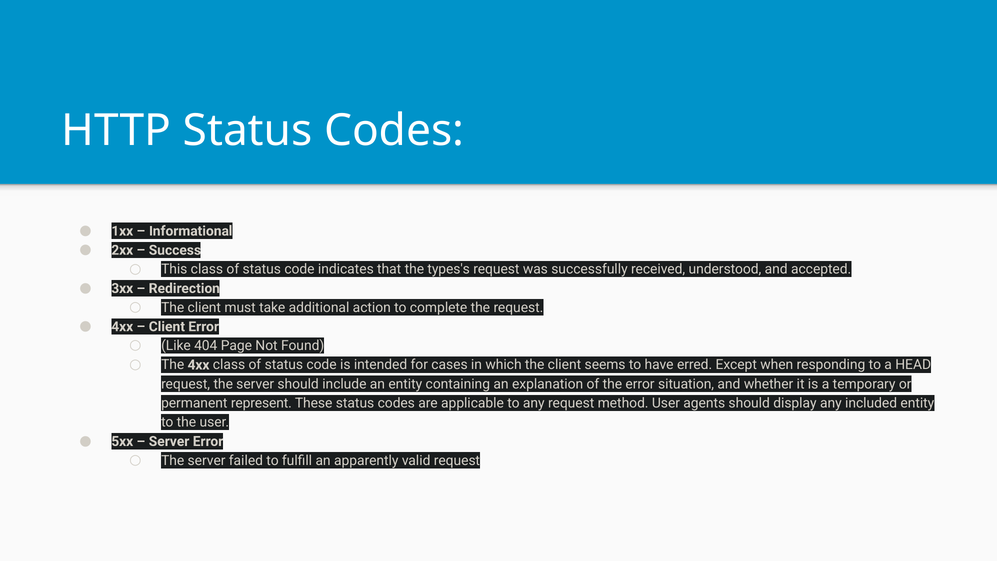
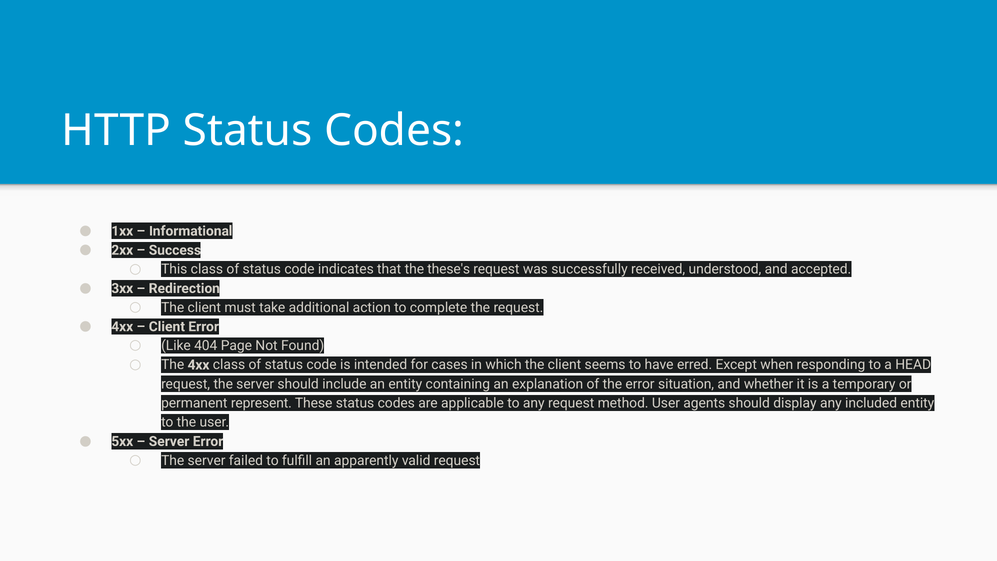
types's: types's -> these's
